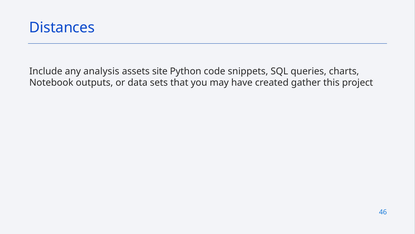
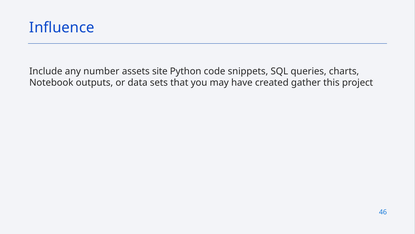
Distances: Distances -> Influence
analysis: analysis -> number
